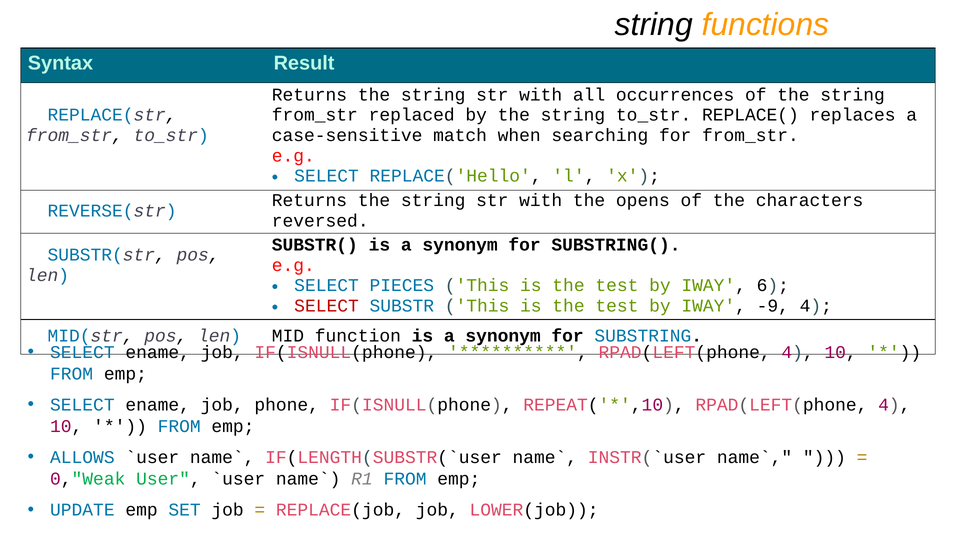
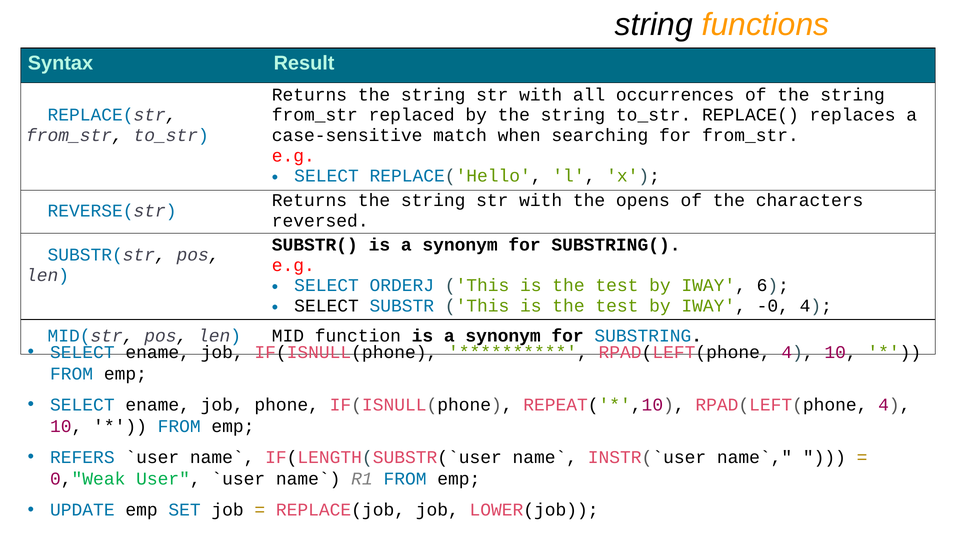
PIECES: PIECES -> ORDERJ
SELECT at (327, 306) colour: red -> black
-9: -9 -> -0
ALLOWS: ALLOWS -> REFERS
